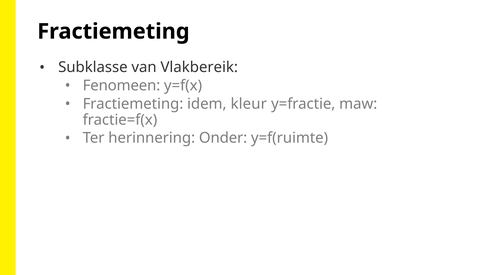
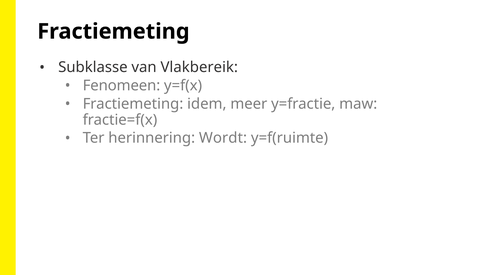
kleur: kleur -> meer
Onder: Onder -> Wordt
